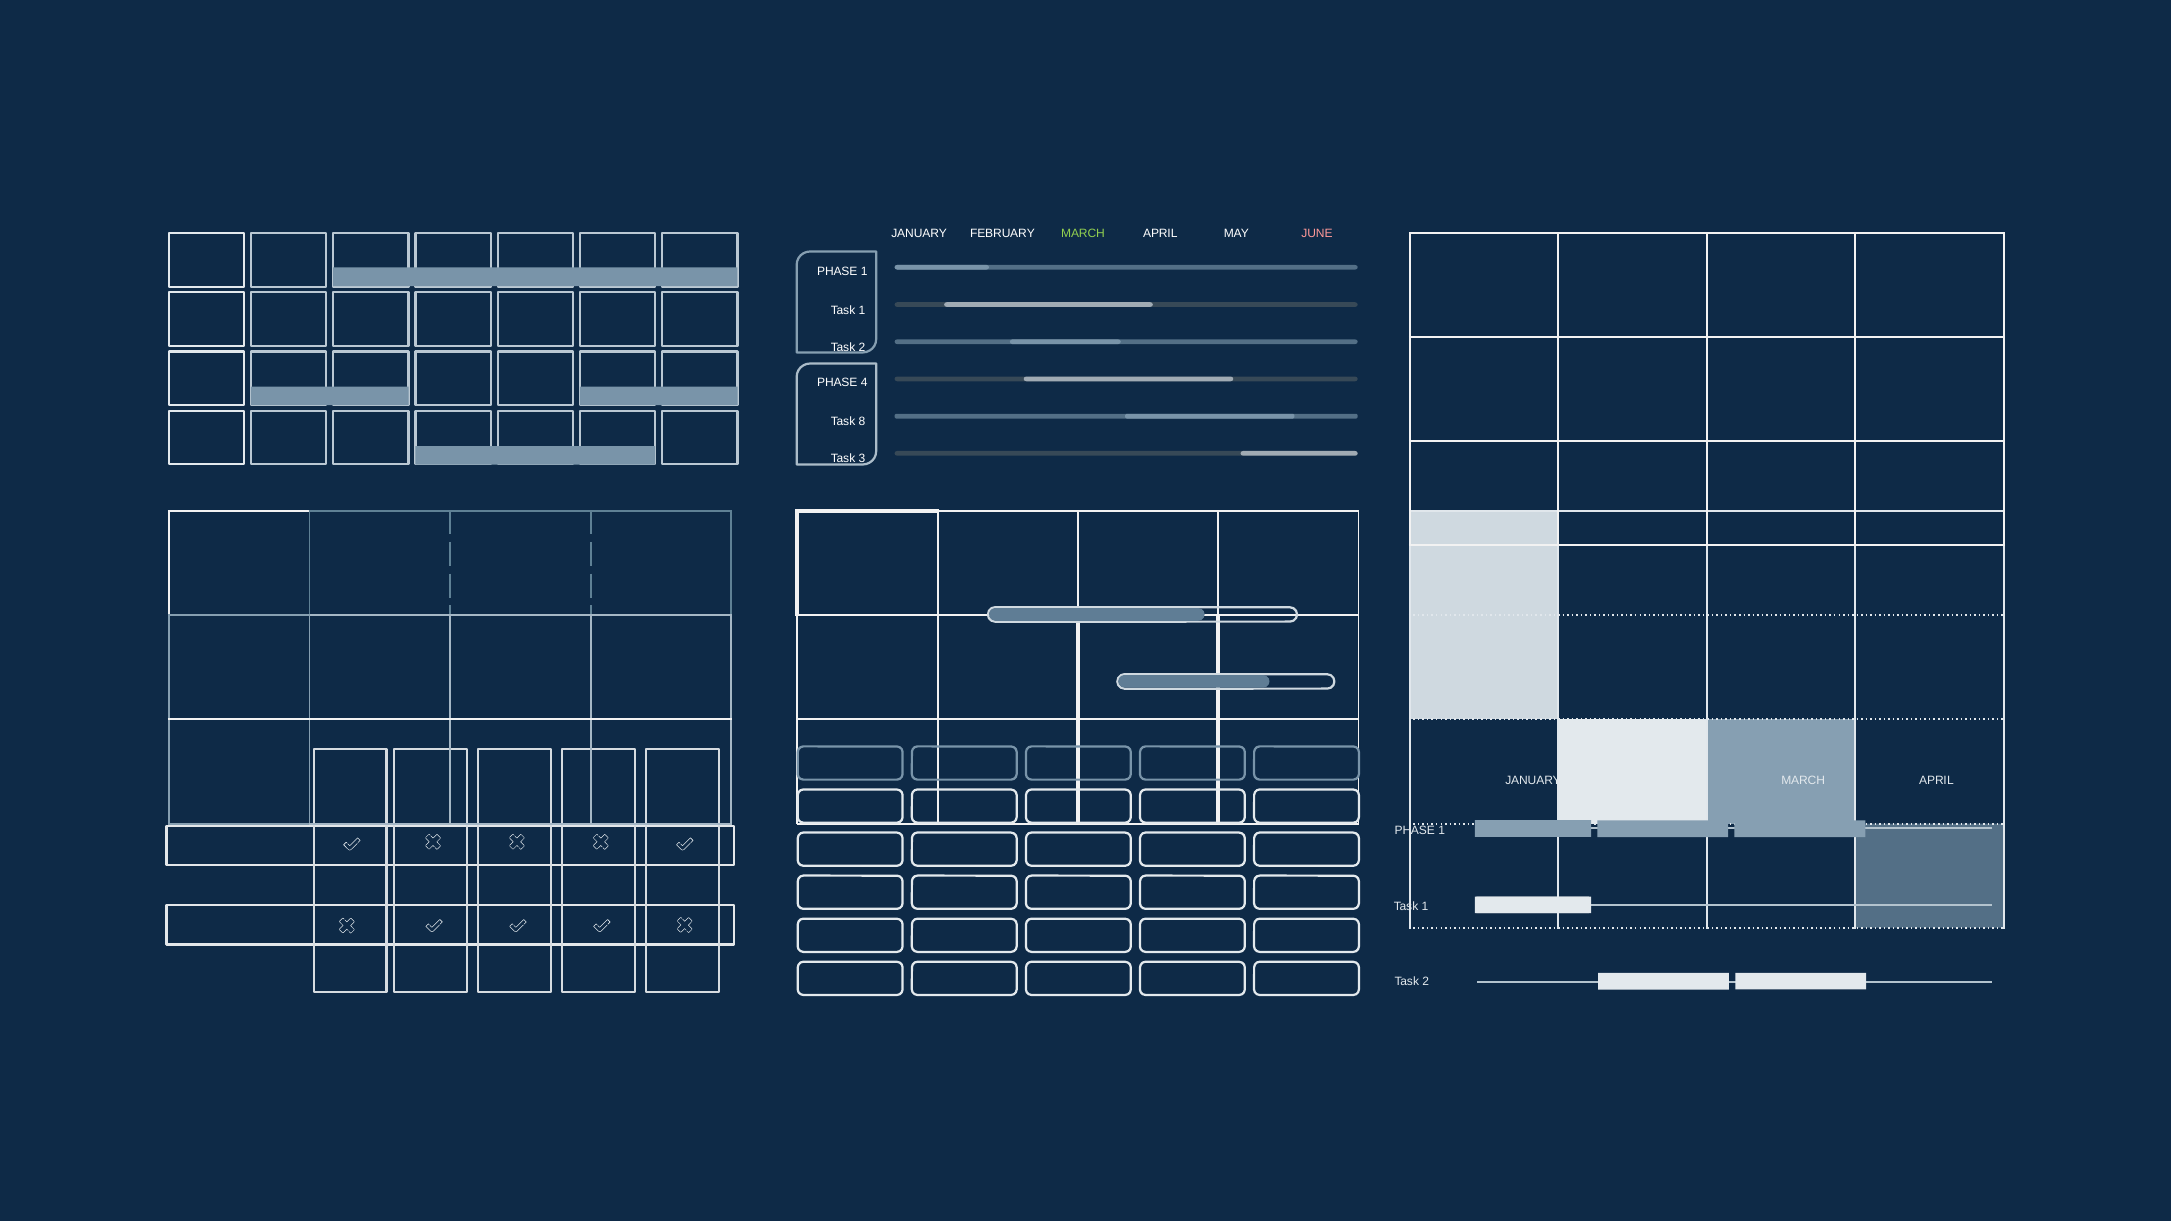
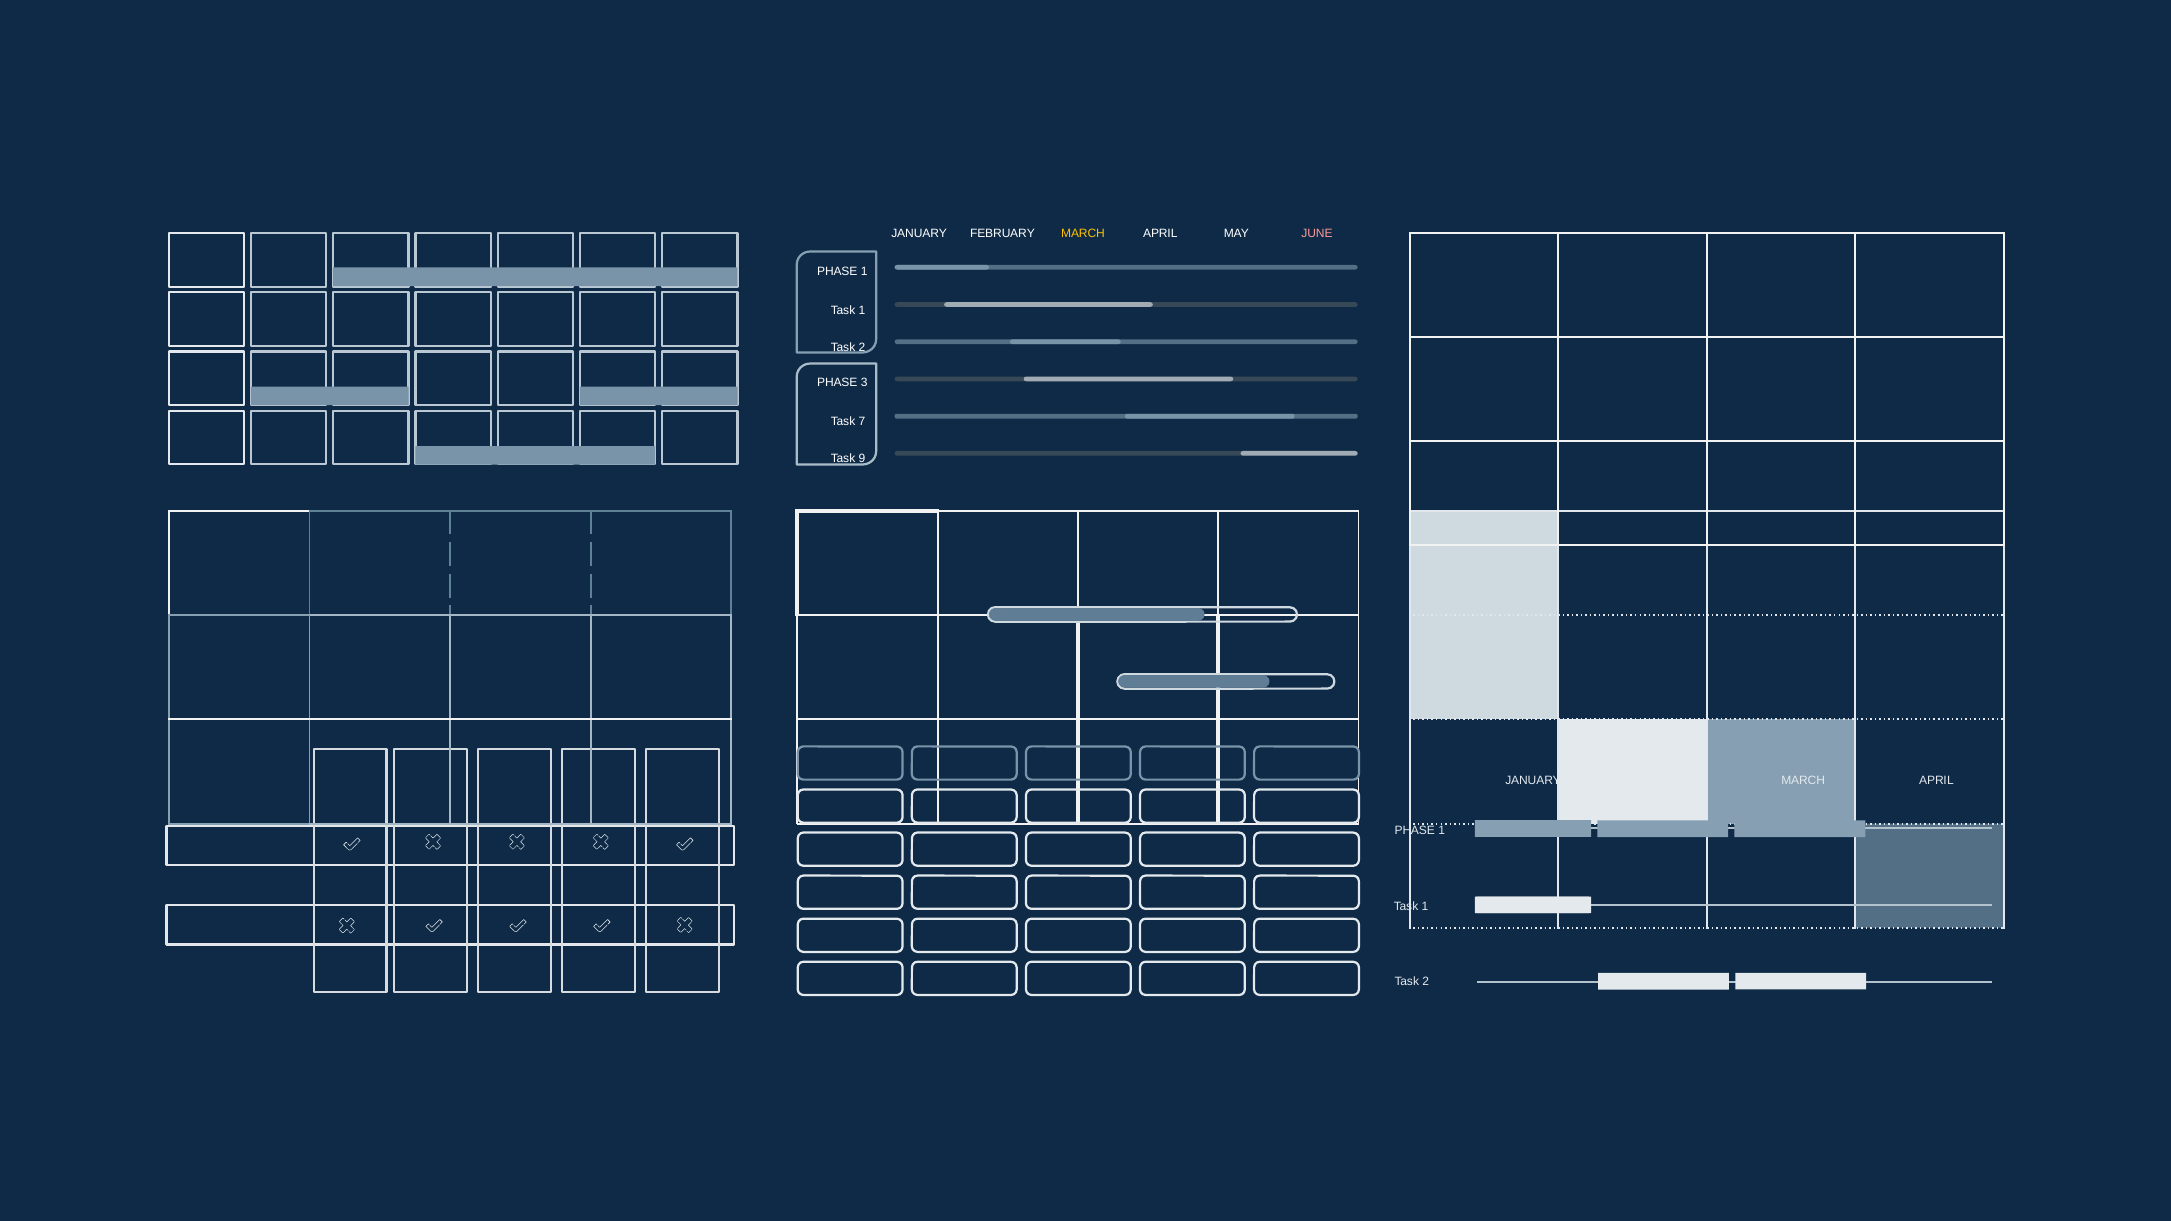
MARCH at (1083, 234) colour: light green -> yellow
4: 4 -> 3
8: 8 -> 7
3: 3 -> 9
